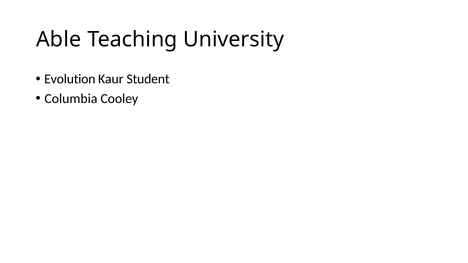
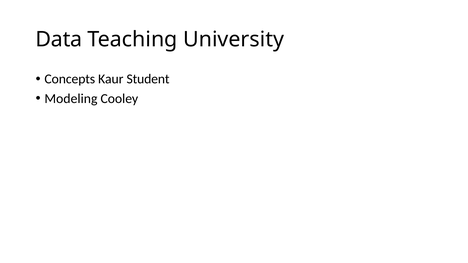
Able: Able -> Data
Evolution: Evolution -> Concepts
Columbia: Columbia -> Modeling
